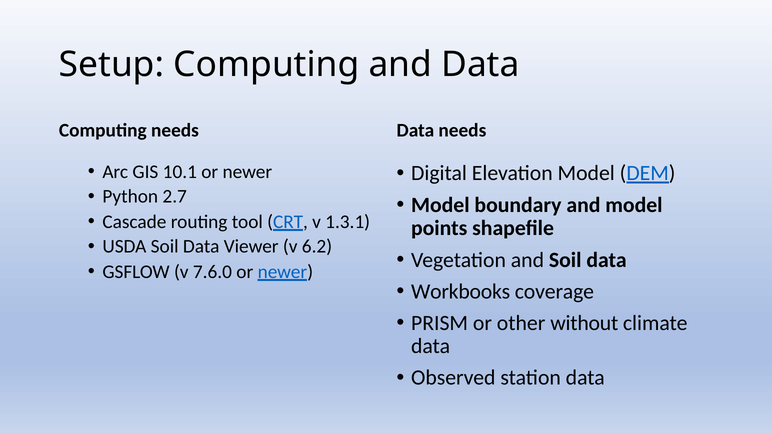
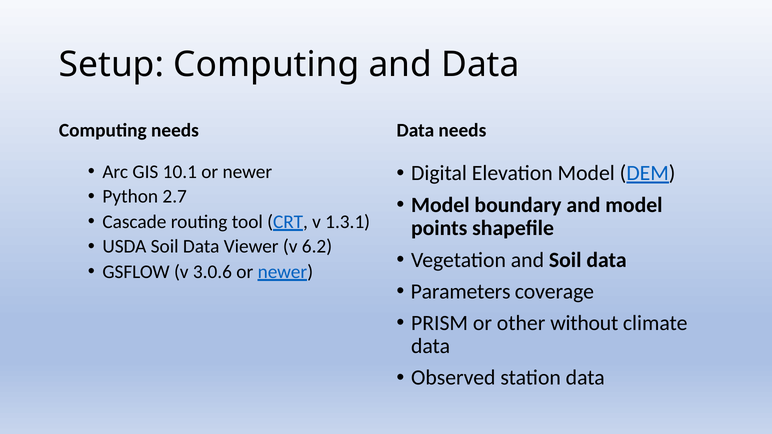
7.6.0: 7.6.0 -> 3.0.6
Workbooks: Workbooks -> Parameters
